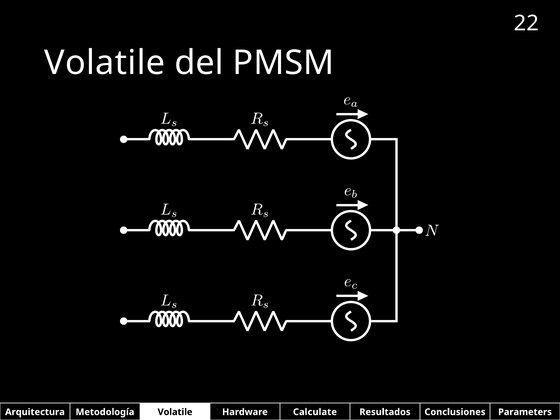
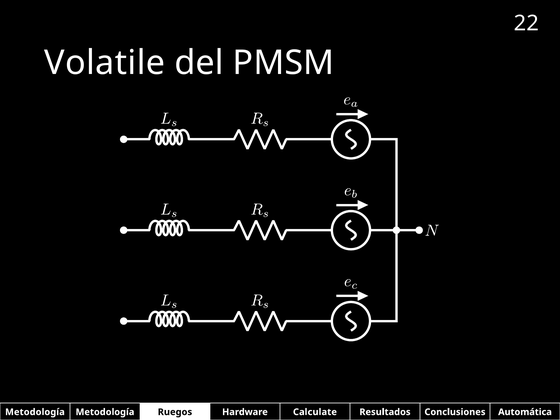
Arquitectura at (35, 412): Arquitectura -> Metodología
Metodología Volatile: Volatile -> Ruegos
Parameters: Parameters -> Automática
